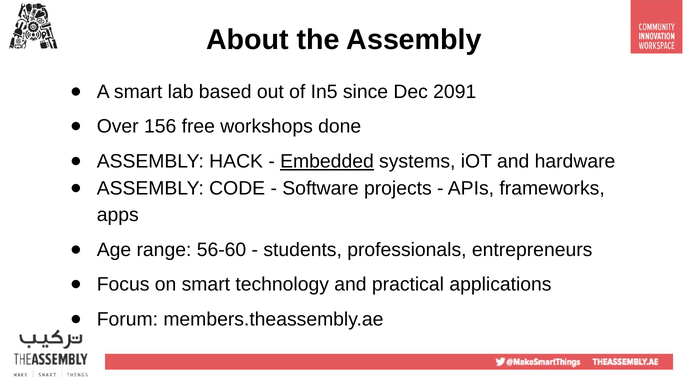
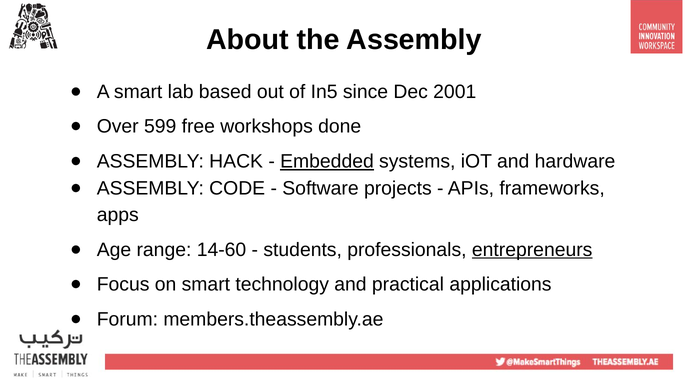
2091: 2091 -> 2001
156: 156 -> 599
56-60: 56-60 -> 14-60
entrepreneurs underline: none -> present
